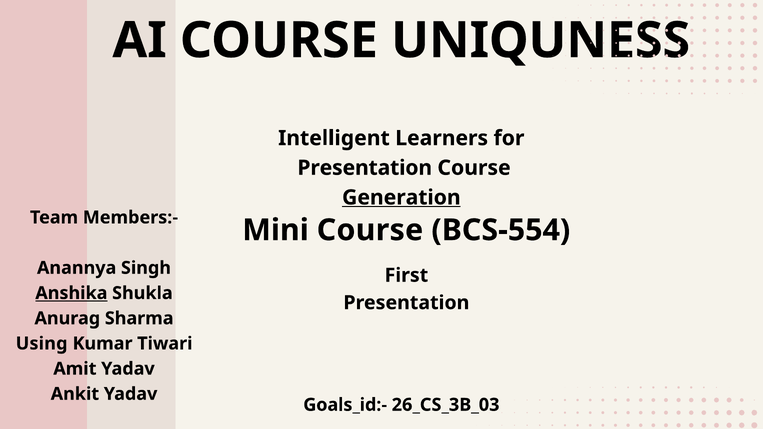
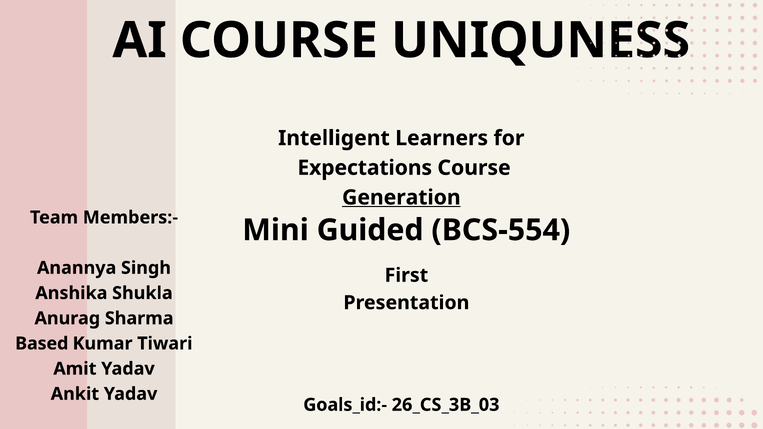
Presentation at (365, 168): Presentation -> Expectations
Mini Course: Course -> Guided
Anshika underline: present -> none
Using: Using -> Based
